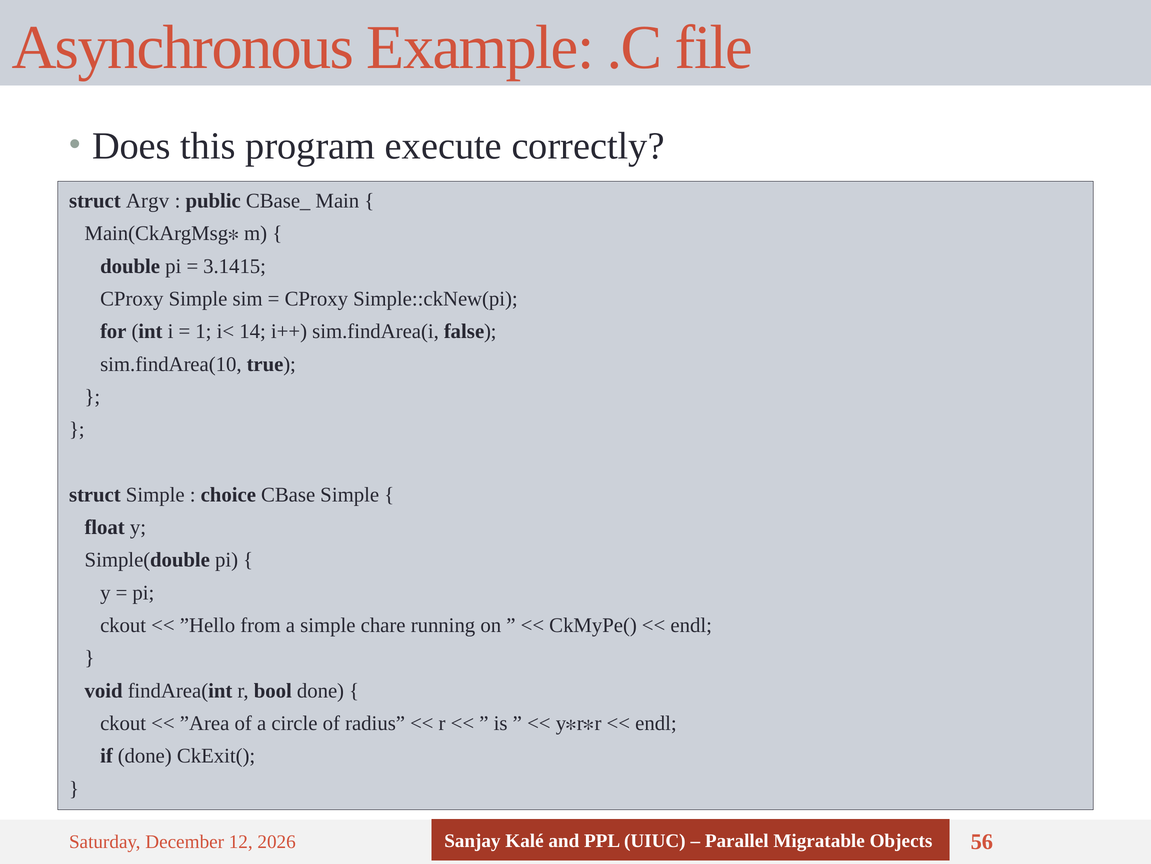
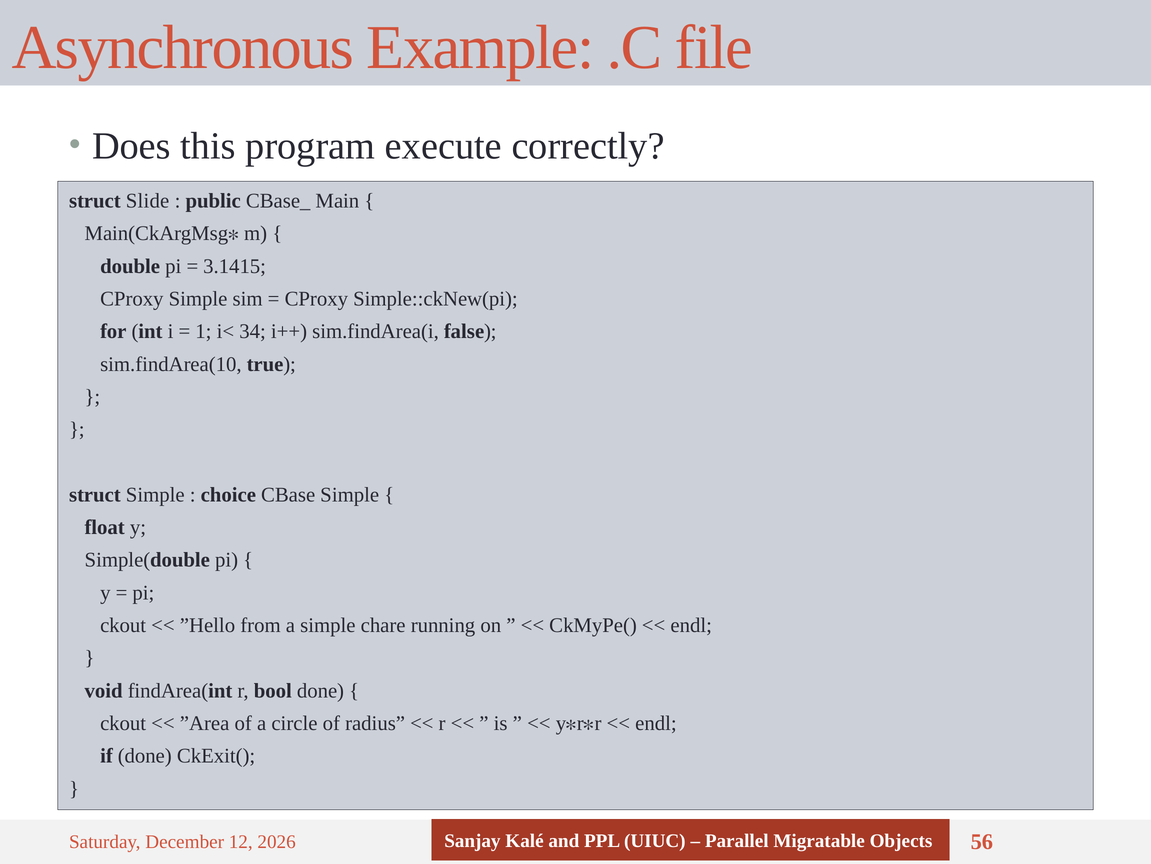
Argv: Argv -> Slide
14: 14 -> 34
